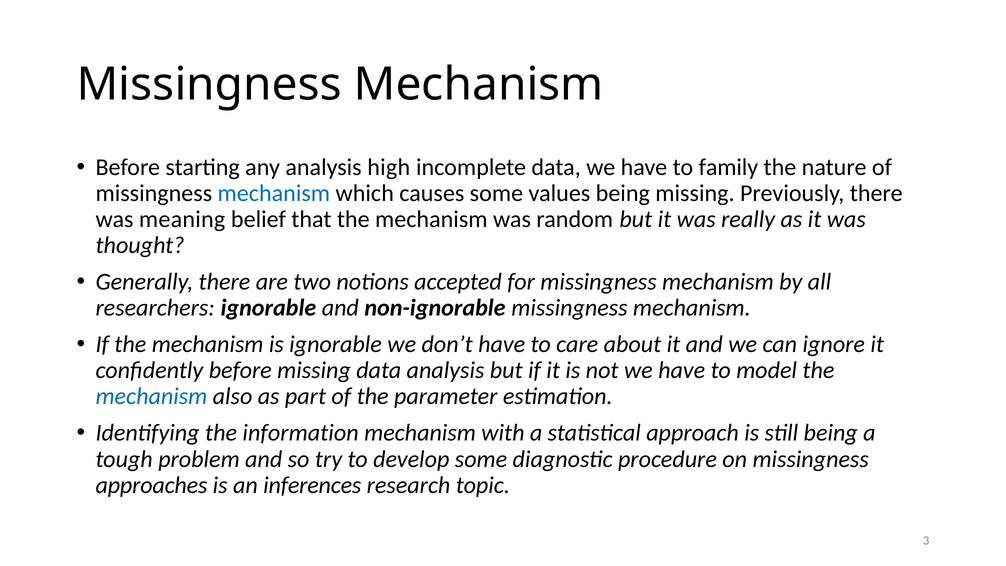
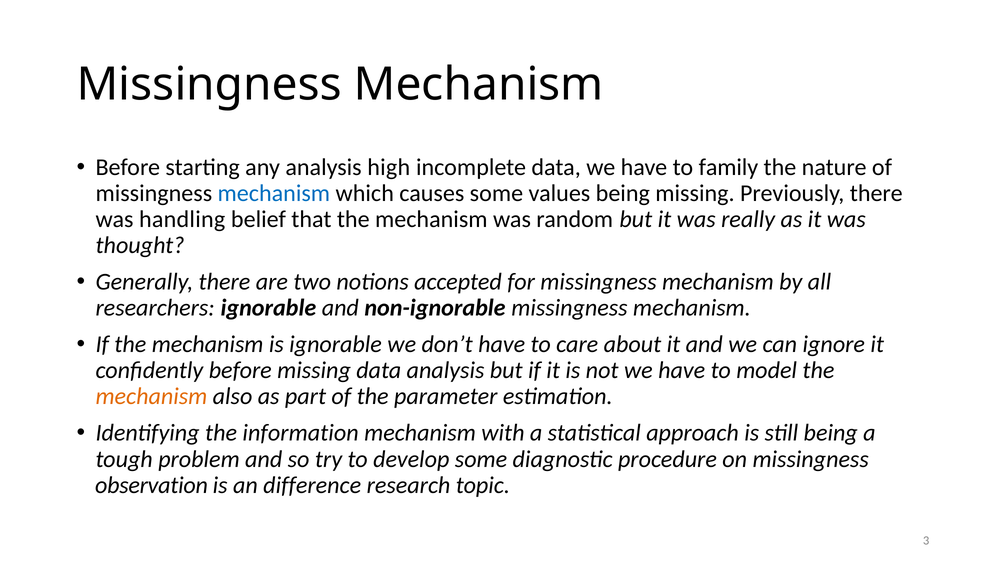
meaning: meaning -> handling
mechanism at (151, 396) colour: blue -> orange
approaches: approaches -> observation
inferences: inferences -> difference
